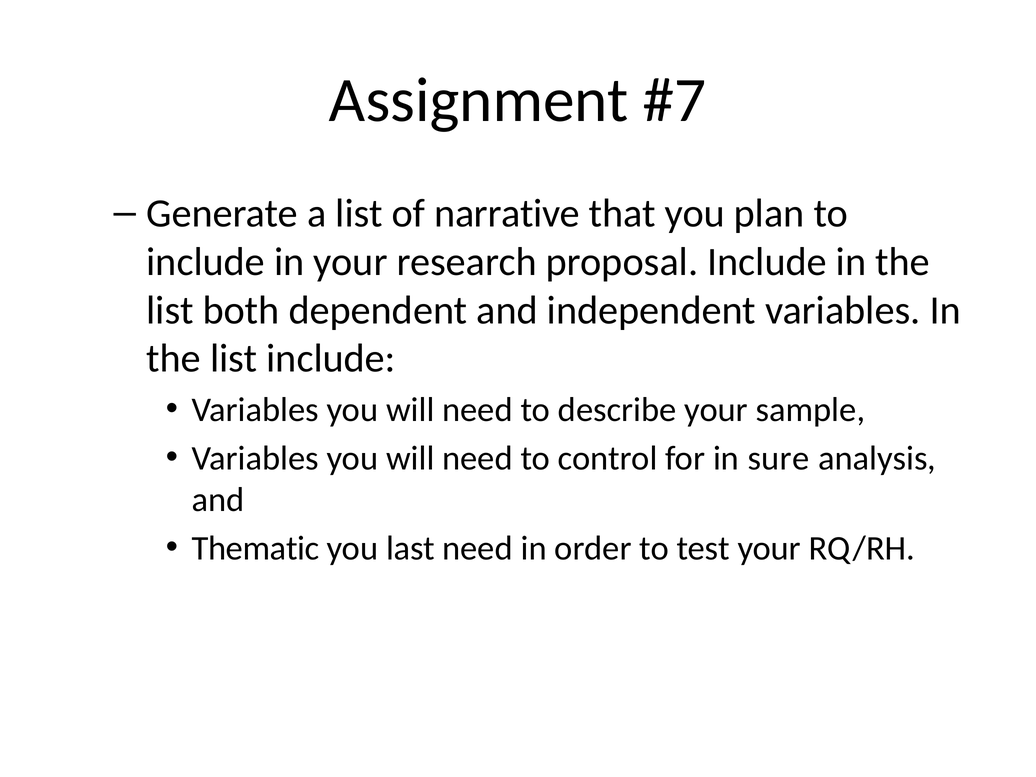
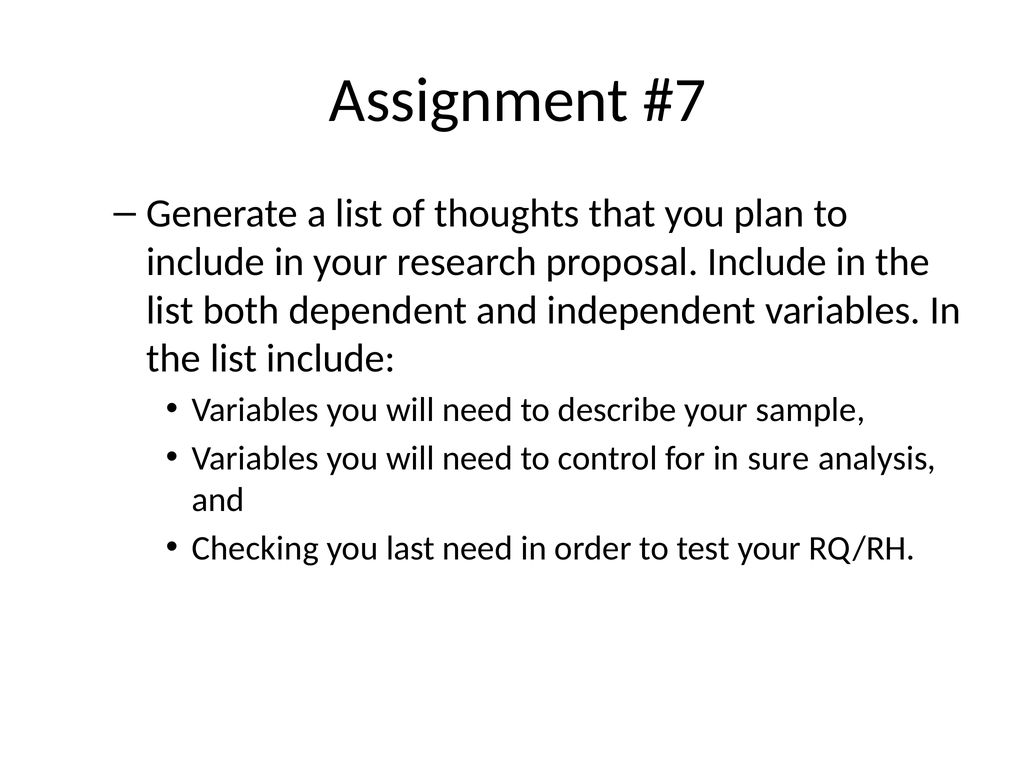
narrative: narrative -> thoughts
Thematic: Thematic -> Checking
